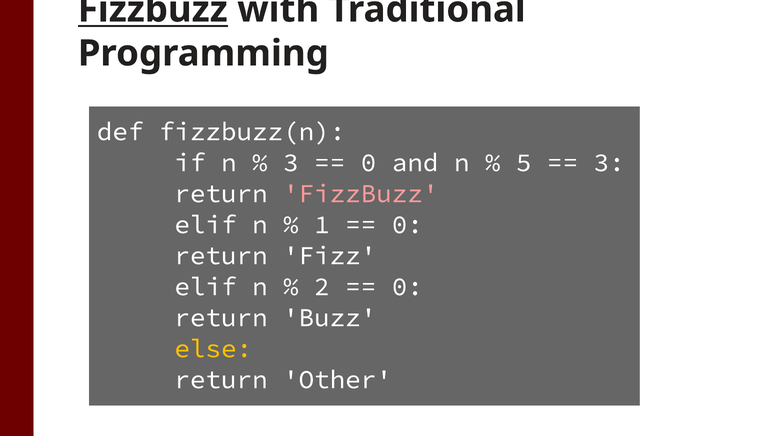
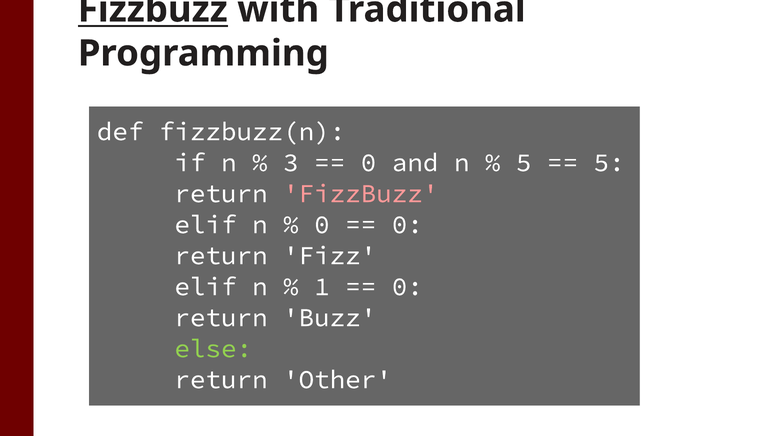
3 at (609, 163): 3 -> 5
1 at (322, 225): 1 -> 0
2: 2 -> 1
else colour: yellow -> light green
